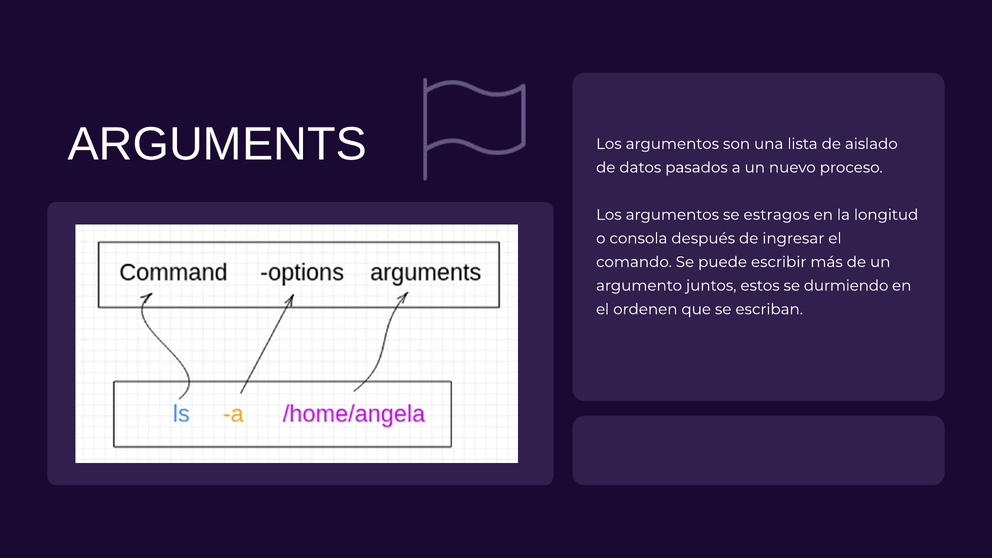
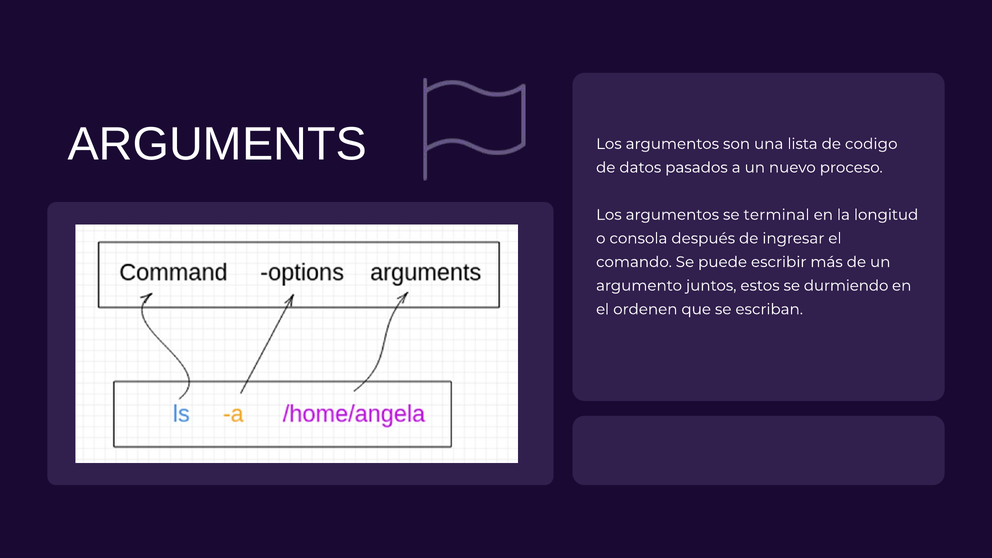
aislado: aislado -> codigo
estragos: estragos -> terminal
